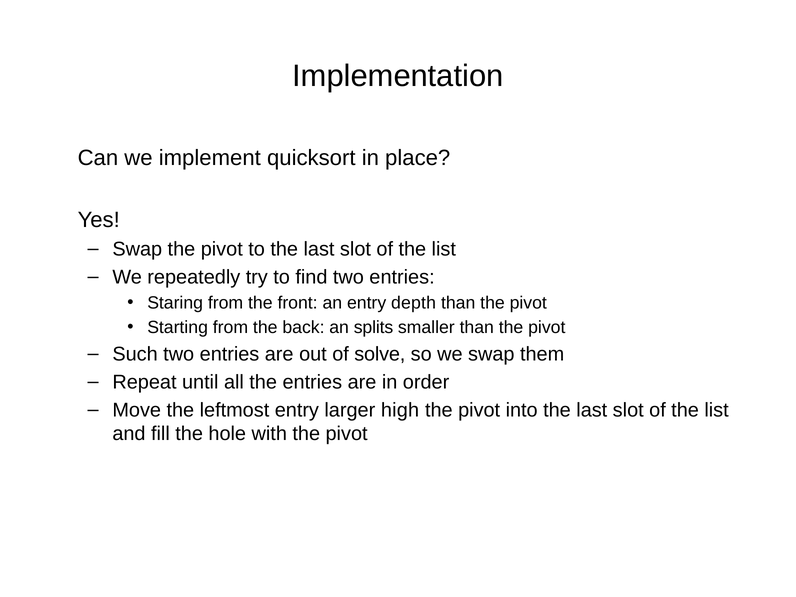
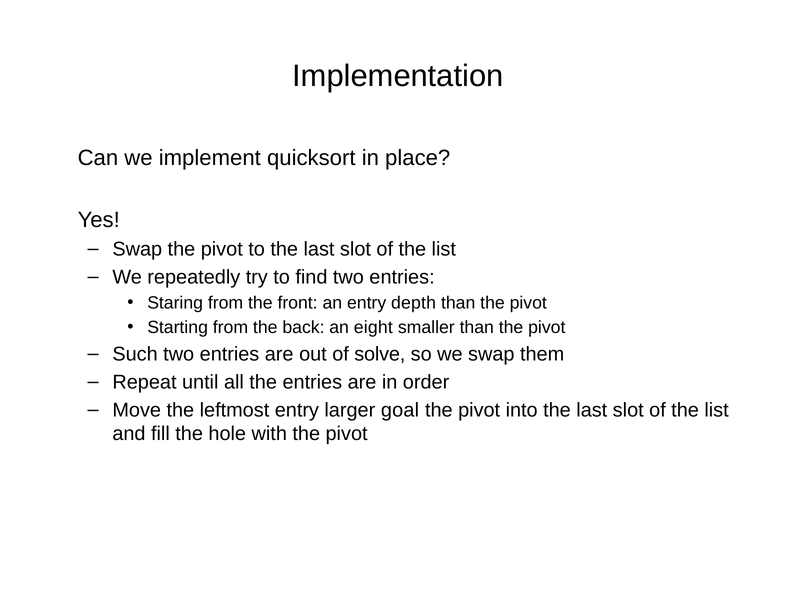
splits: splits -> eight
high: high -> goal
